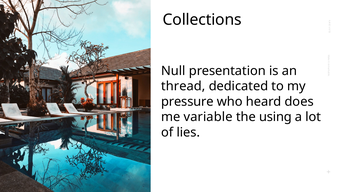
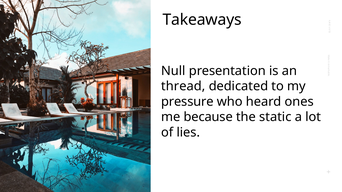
Collections: Collections -> Takeaways
does: does -> ones
variable: variable -> because
using: using -> static
